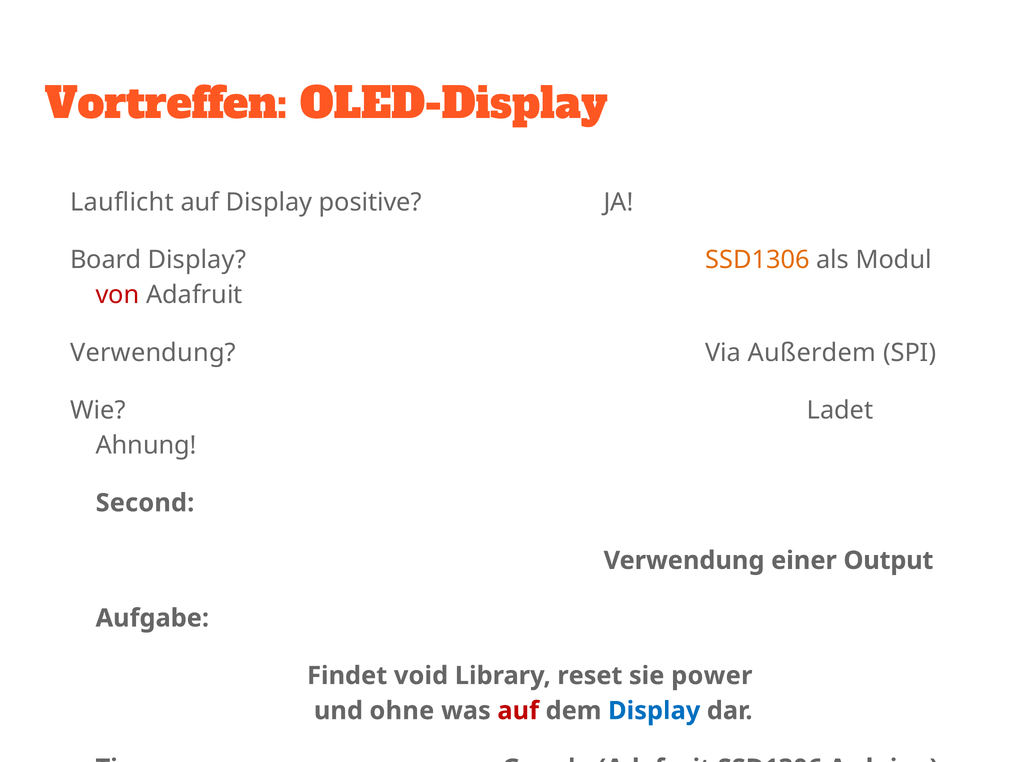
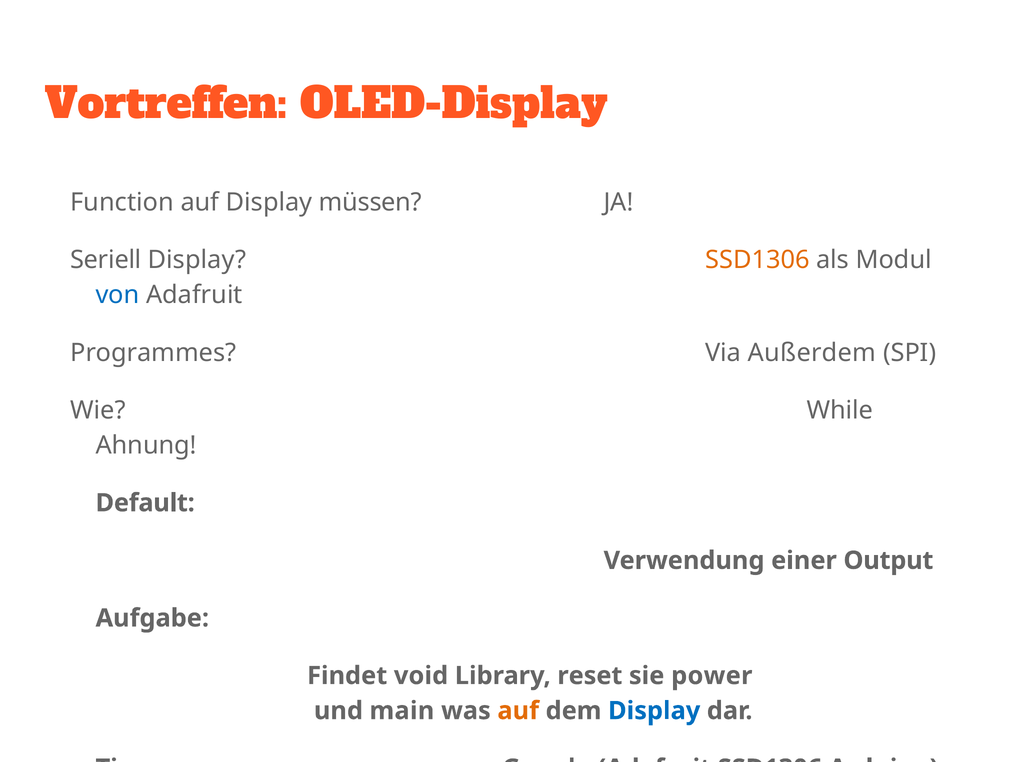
Lauflicht: Lauflicht -> Function
positive: positive -> müssen
Board: Board -> Seriell
von colour: red -> blue
Verwendung at (153, 353): Verwendung -> Programmes
Ladet: Ladet -> While
Second: Second -> Default
ohne: ohne -> main
auf at (518, 711) colour: red -> orange
